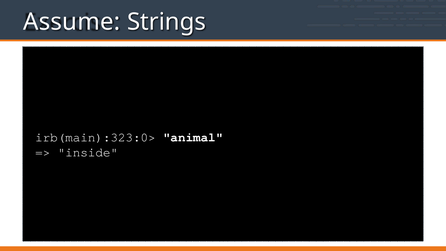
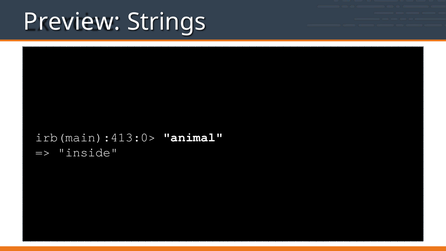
Assume: Assume -> Preview
irb(main):323:0>: irb(main):323:0> -> irb(main):413:0>
